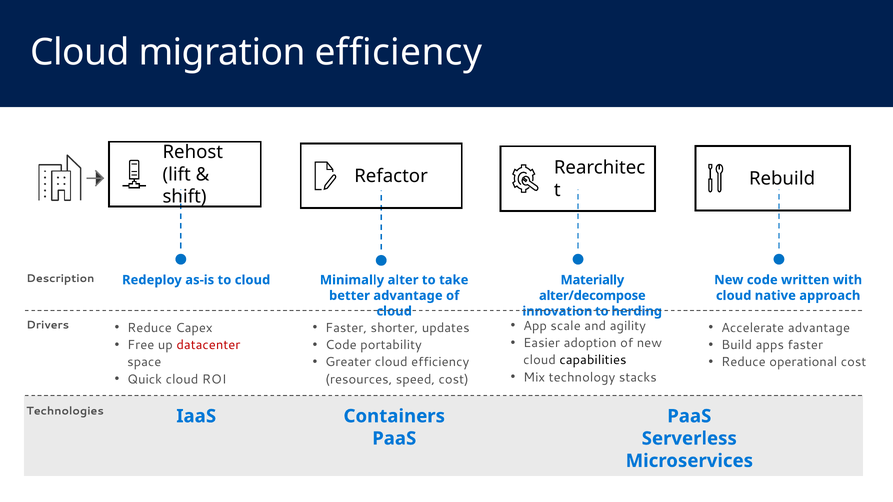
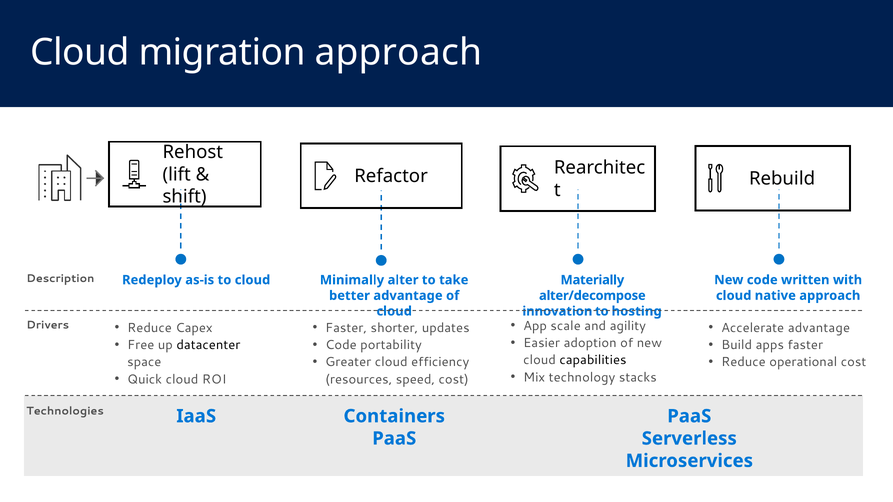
migration efficiency: efficiency -> approach
herding: herding -> hosting
datacenter colour: red -> black
